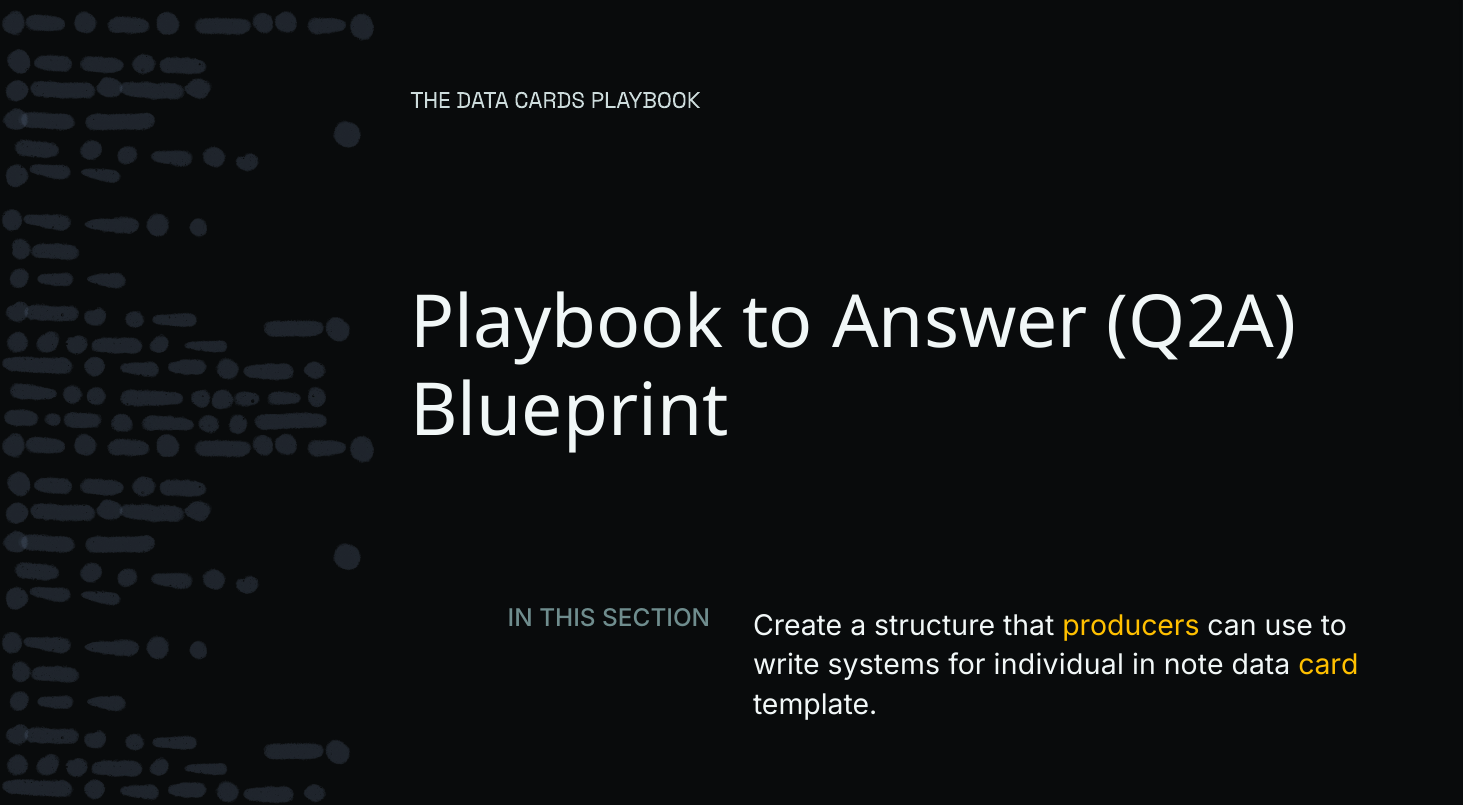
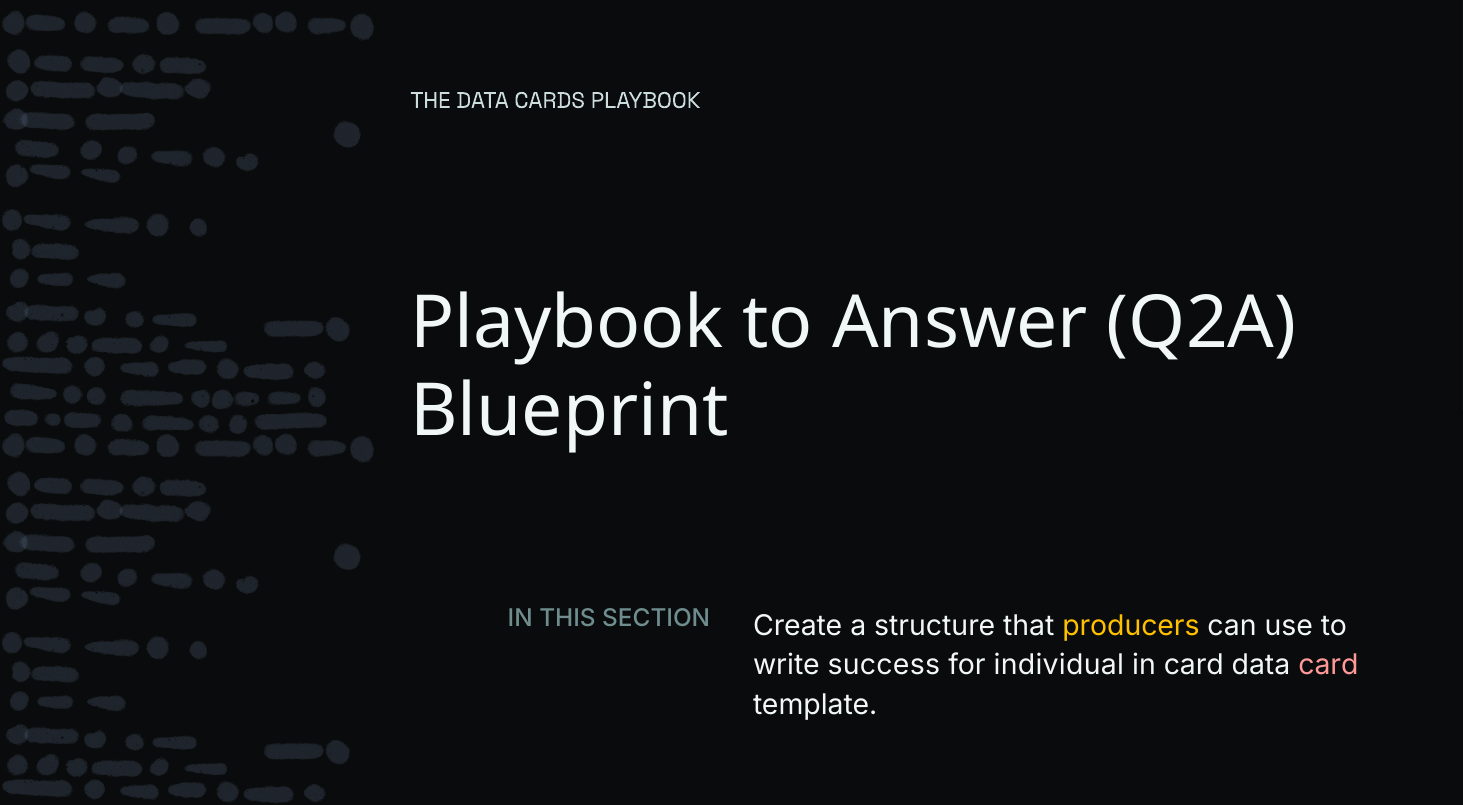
systems: systems -> success
in note: note -> card
card at (1328, 665) colour: yellow -> pink
